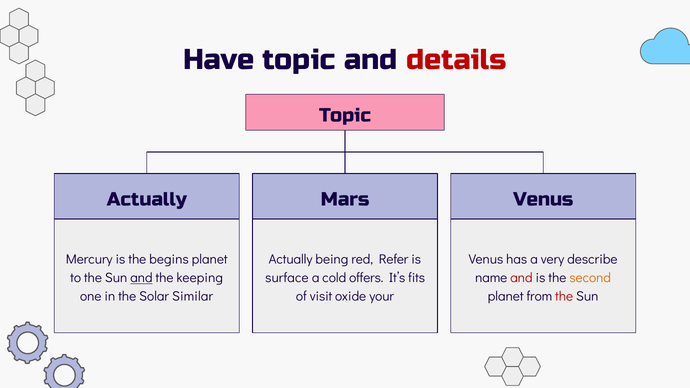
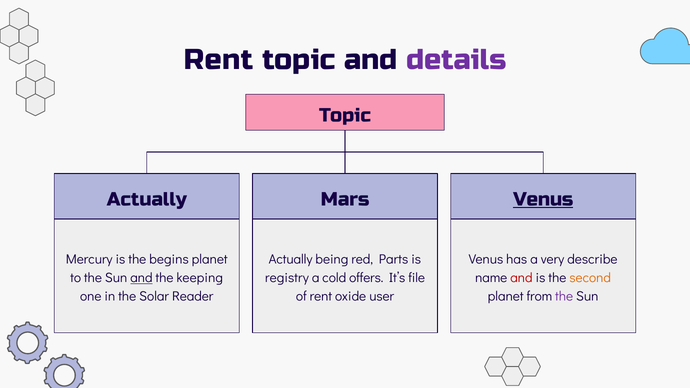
Have at (219, 60): Have -> Rent
details colour: red -> purple
Venus at (543, 199) underline: none -> present
Refer: Refer -> Parts
surface: surface -> registry
fits: fits -> file
Similar: Similar -> Reader
of visit: visit -> rent
your: your -> user
the at (564, 297) colour: red -> purple
